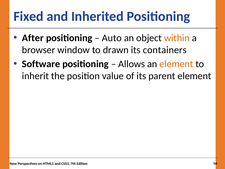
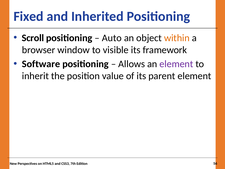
After: After -> Scroll
drawn: drawn -> visible
containers: containers -> framework
element at (176, 64) colour: orange -> purple
